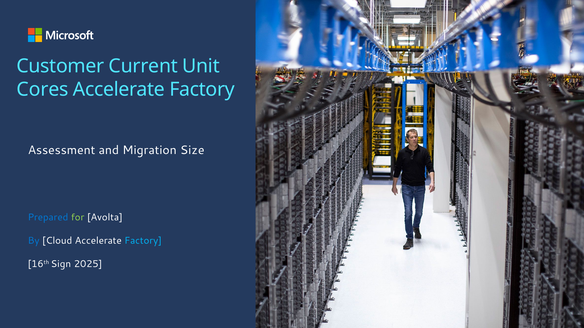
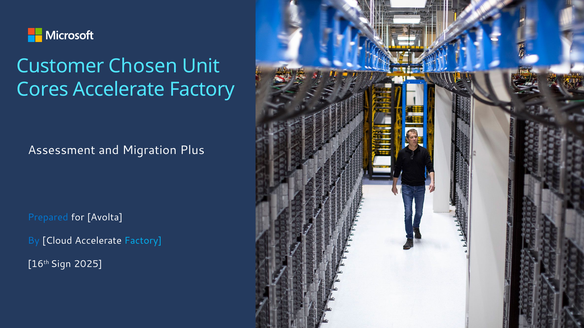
Current: Current -> Chosen
Size: Size -> Plus
for colour: light green -> white
